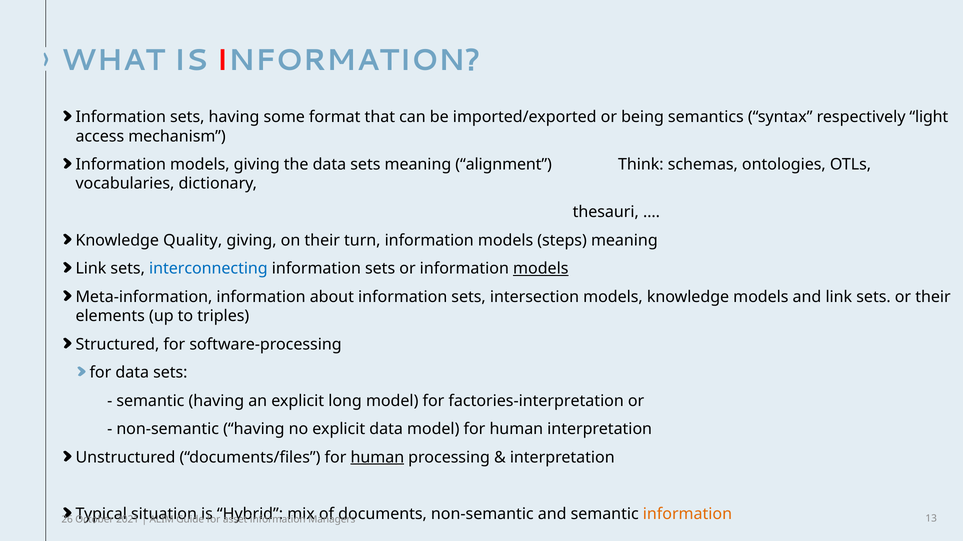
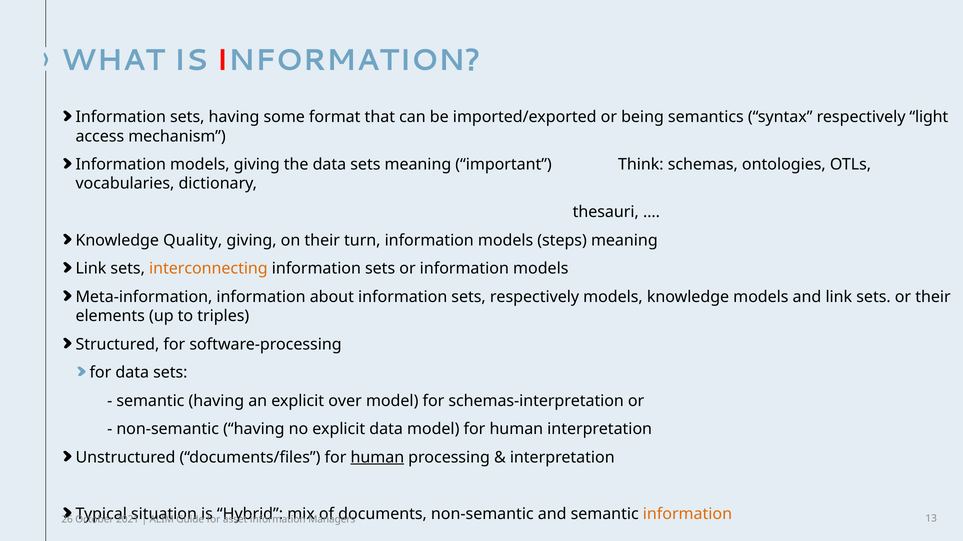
alignment: alignment -> important
interconnecting colour: blue -> orange
models at (541, 269) underline: present -> none
sets intersection: intersection -> respectively
long: long -> over
factories-interpretation: factories-interpretation -> schemas-interpretation
